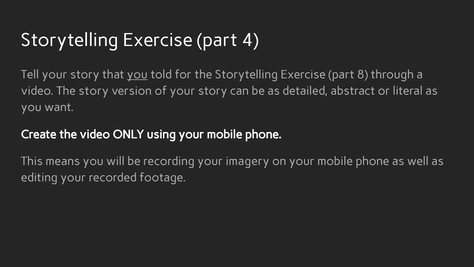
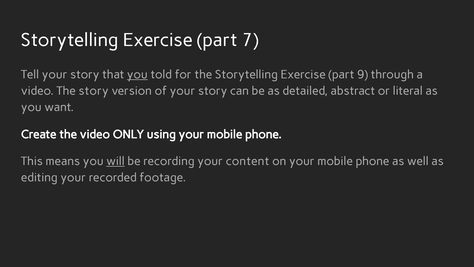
4: 4 -> 7
8: 8 -> 9
will underline: none -> present
imagery: imagery -> content
